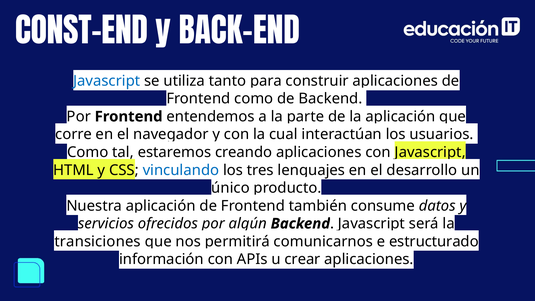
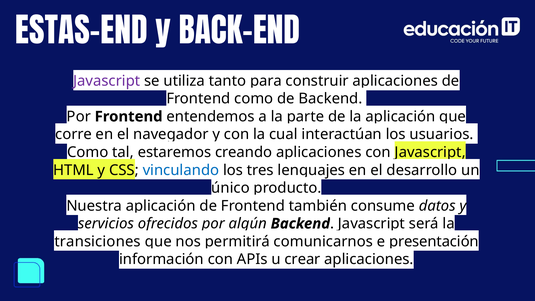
CONST-END: CONST-END -> ESTAS-END
Javascript at (107, 81) colour: blue -> purple
estructurado: estructurado -> presentación
